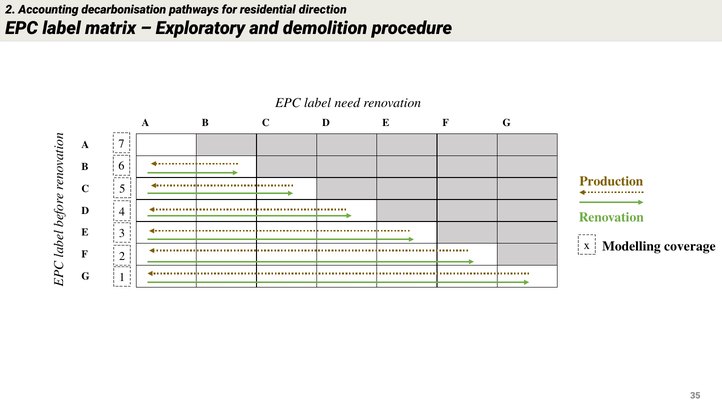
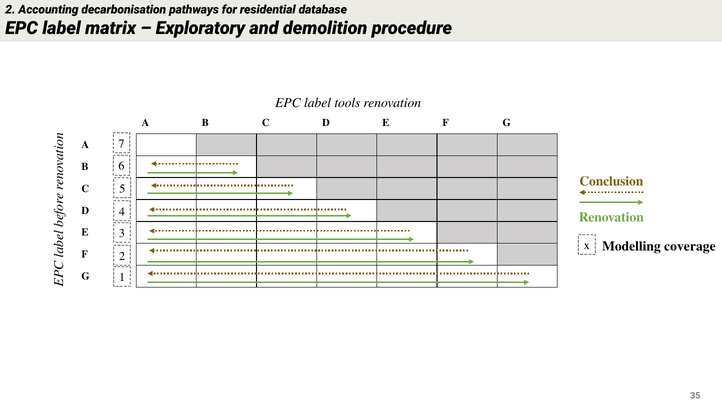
direction: direction -> database
need: need -> tools
Production: Production -> Conclusion
